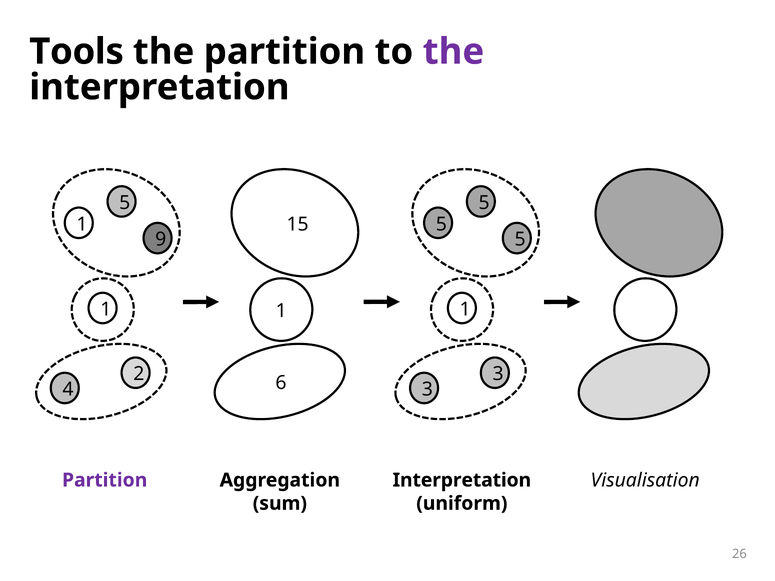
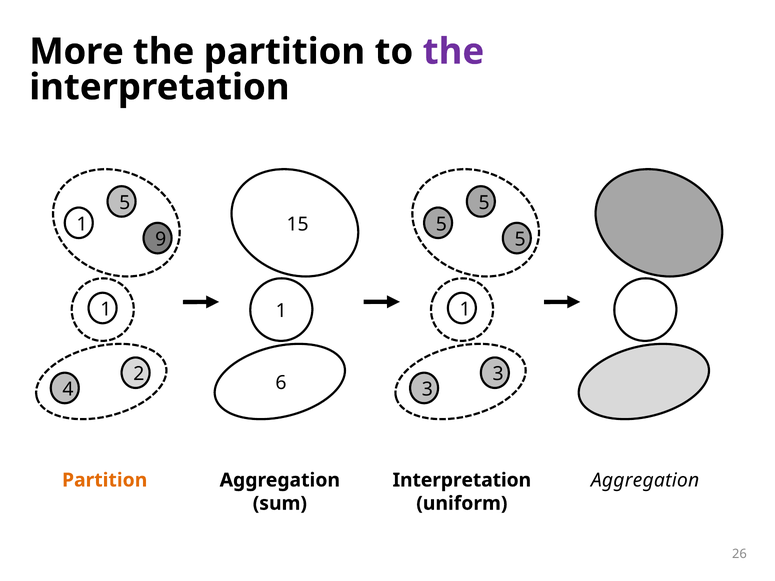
Tools: Tools -> More
Visualisation at (645, 480): Visualisation -> Aggregation
Partition at (105, 480) colour: purple -> orange
